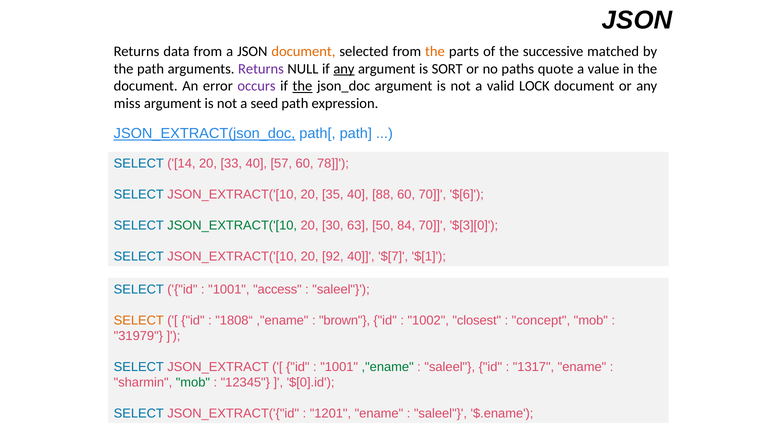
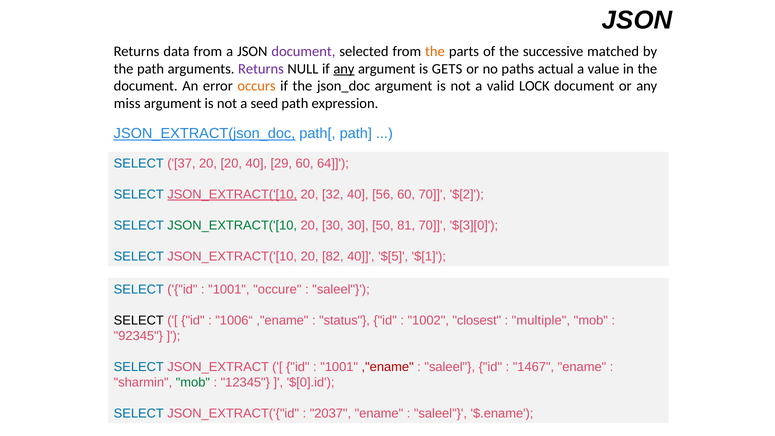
document at (303, 51) colour: orange -> purple
SORT: SORT -> GETS
quote: quote -> actual
occurs colour: purple -> orange
the at (302, 86) underline: present -> none
14: 14 -> 37
20 33: 33 -> 20
57: 57 -> 29
78: 78 -> 64
JSON_EXTRACT('[10 at (232, 194) underline: none -> present
35: 35 -> 32
88: 88 -> 56
$[6: $[6 -> $[2
30 63: 63 -> 30
84: 84 -> 81
92: 92 -> 82
$[7: $[7 -> $[5
access: access -> occure
SELECT at (139, 320) colour: orange -> black
1808“: 1808“ -> 1006“
brown: brown -> status
concept: concept -> multiple
31979: 31979 -> 92345
,"ename at (388, 367) colour: green -> red
1317: 1317 -> 1467
1201: 1201 -> 2037
